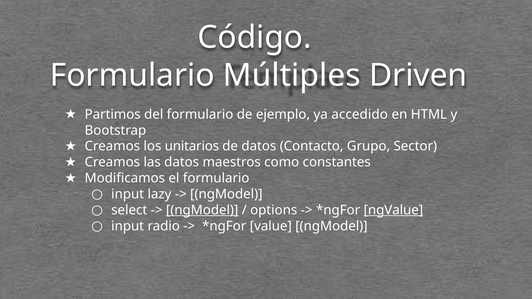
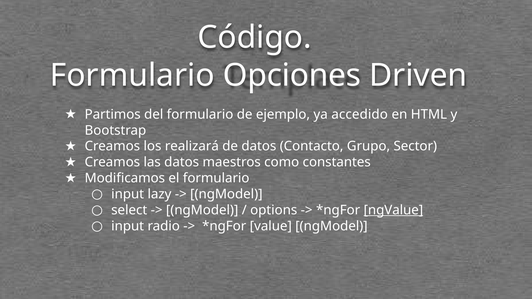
Múltiples: Múltiples -> Opciones
unitarios: unitarios -> realizará
ngModel at (202, 210) underline: present -> none
